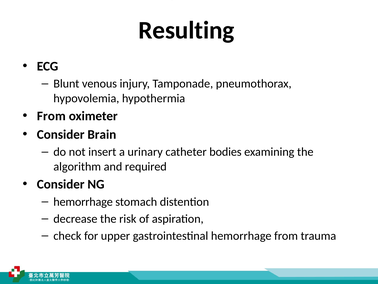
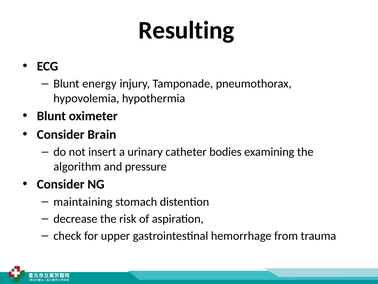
venous: venous -> energy
From at (51, 116): From -> Blunt
required: required -> pressure
hemorrhage at (83, 202): hemorrhage -> maintaining
